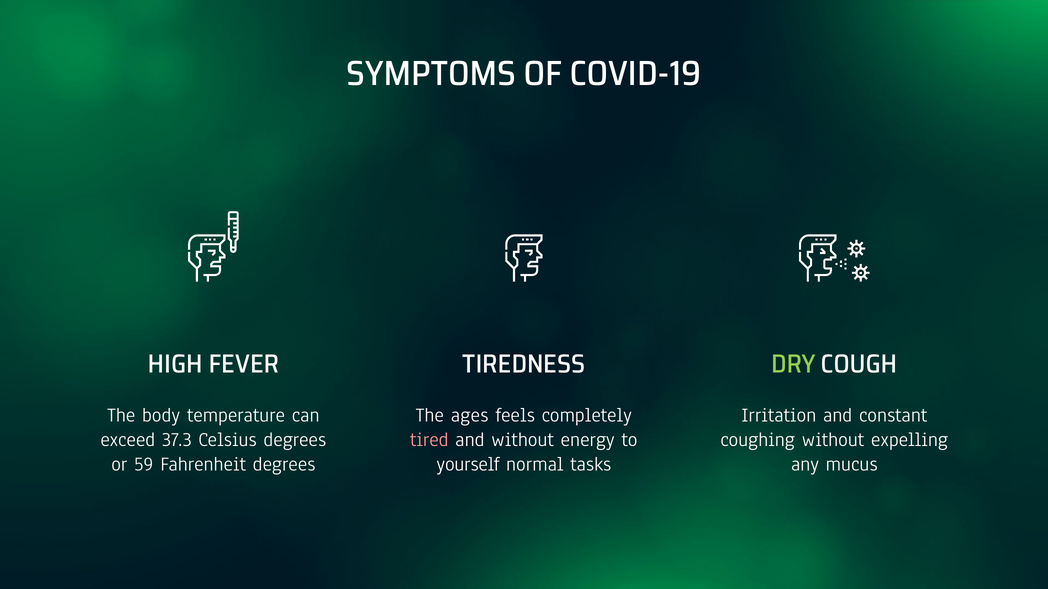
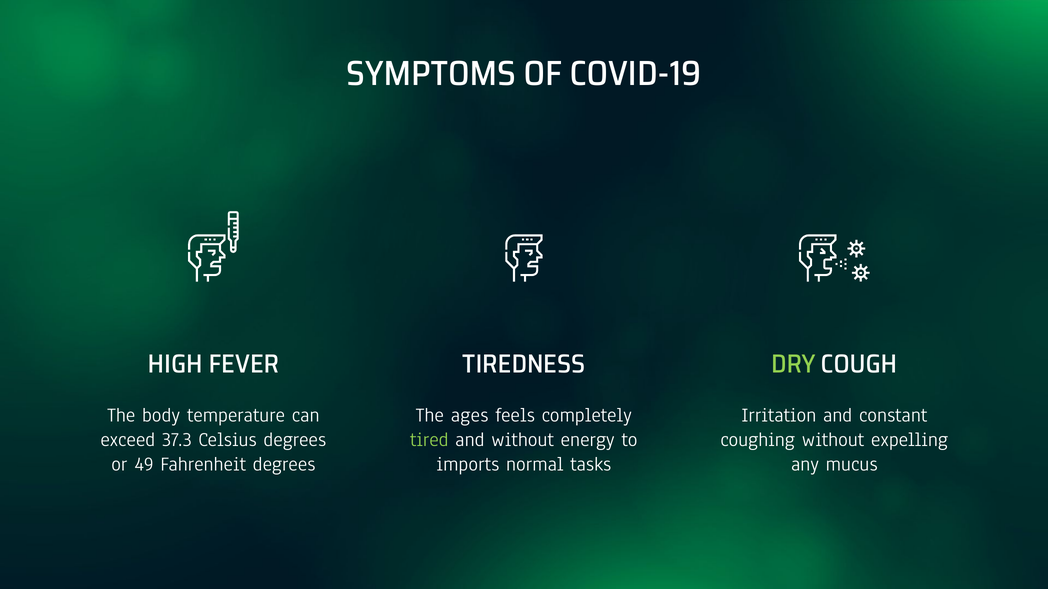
tired colour: pink -> light green
59: 59 -> 49
yourself: yourself -> imports
